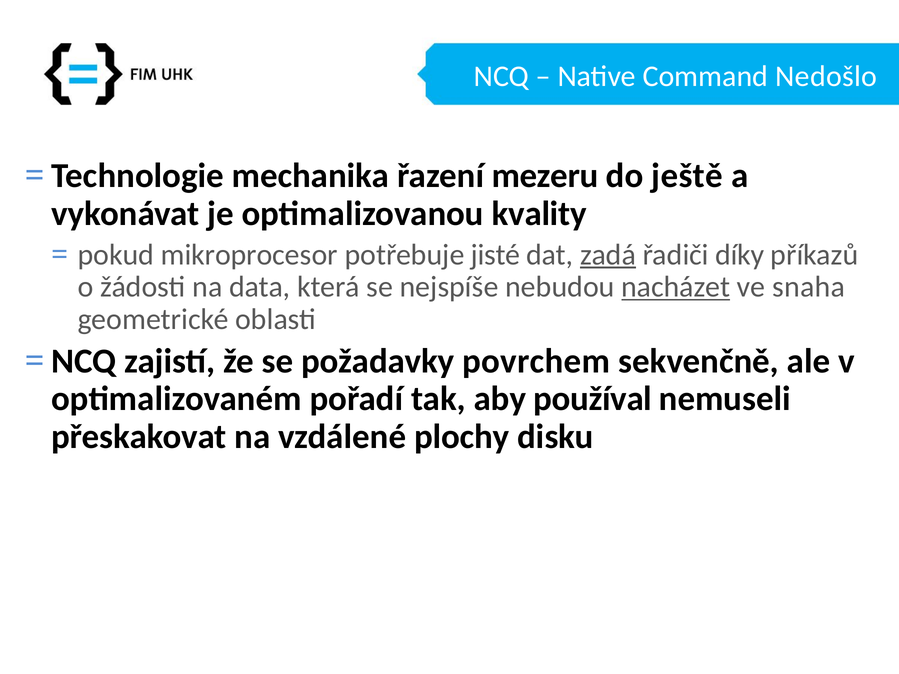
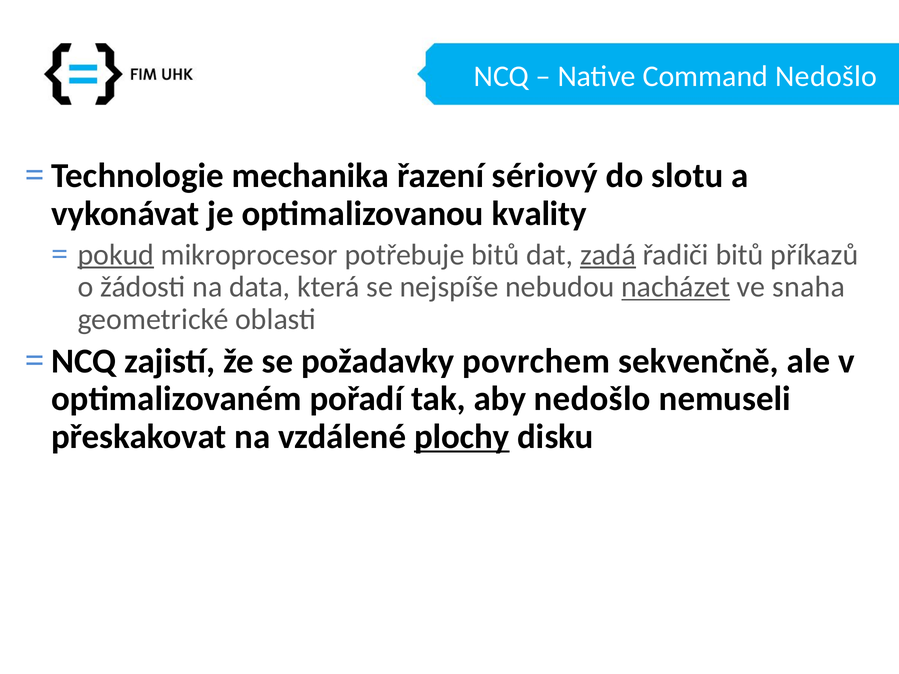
mezeru: mezeru -> sériový
ještě: ještě -> slotu
pokud underline: none -> present
potřebuje jisté: jisté -> bitů
řadiči díky: díky -> bitů
aby používal: používal -> nedošlo
plochy underline: none -> present
